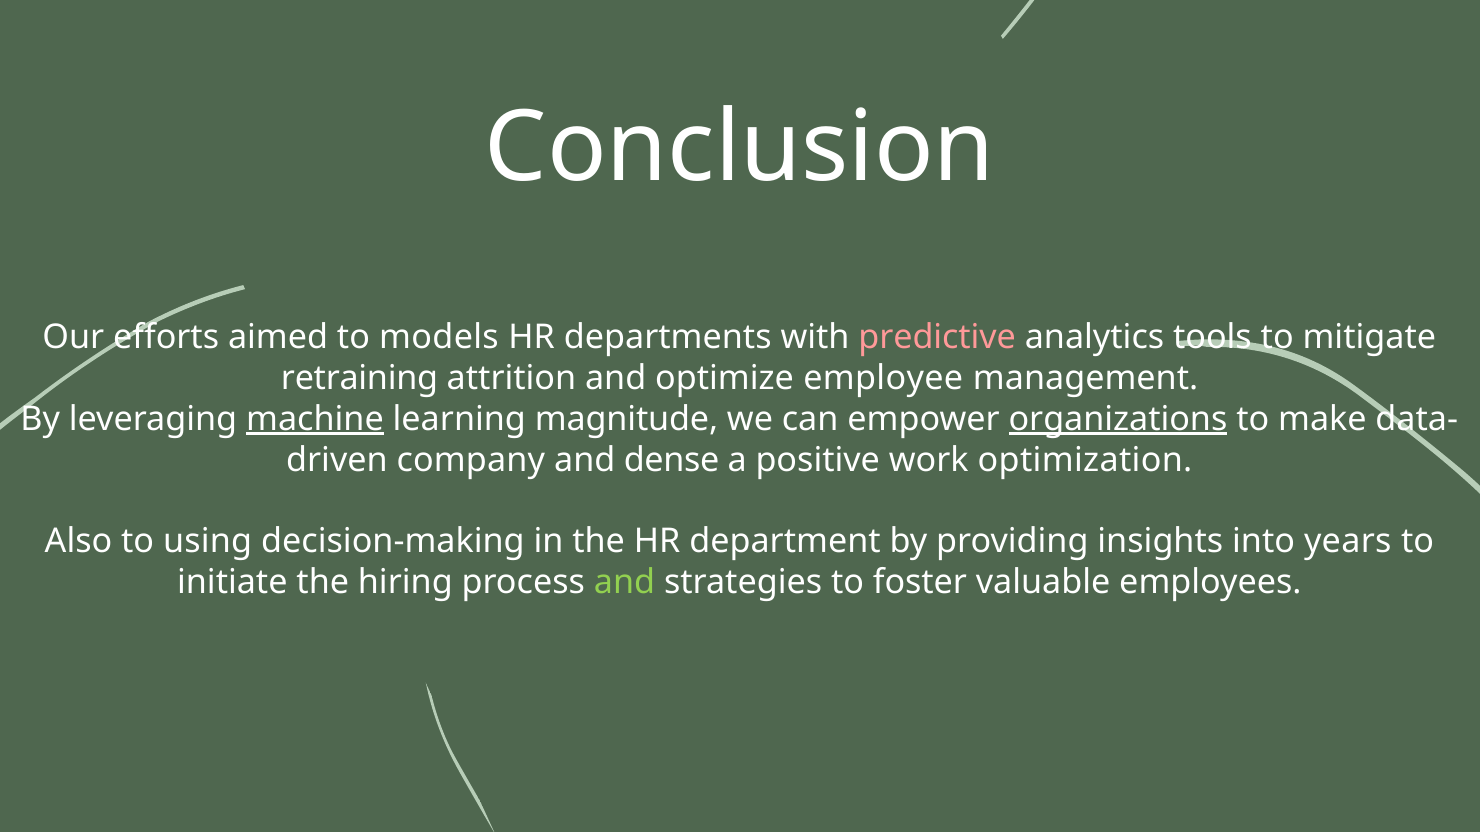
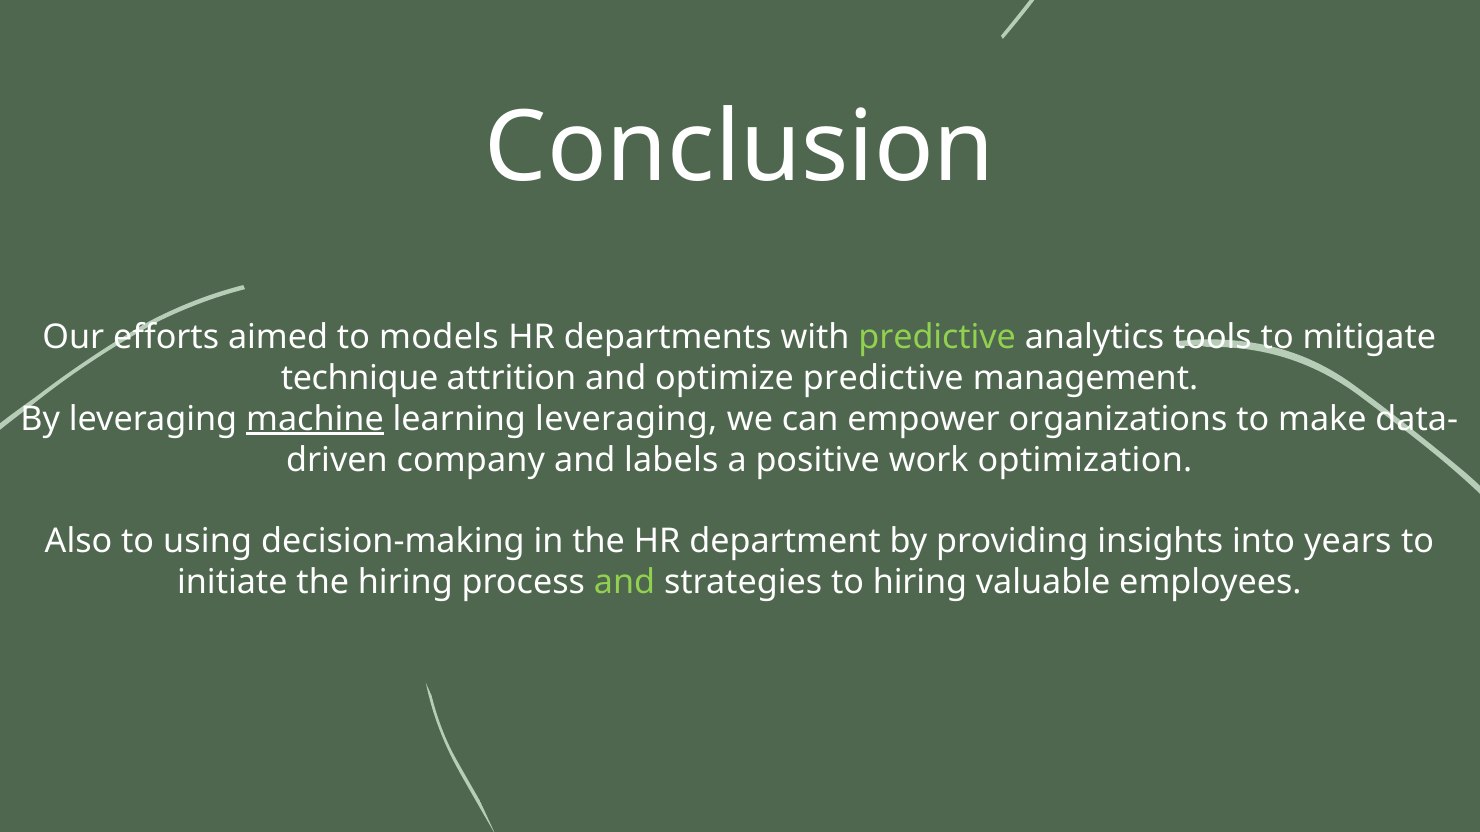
predictive at (937, 337) colour: pink -> light green
retraining: retraining -> technique
optimize employee: employee -> predictive
learning magnitude: magnitude -> leveraging
organizations underline: present -> none
dense: dense -> labels
to foster: foster -> hiring
